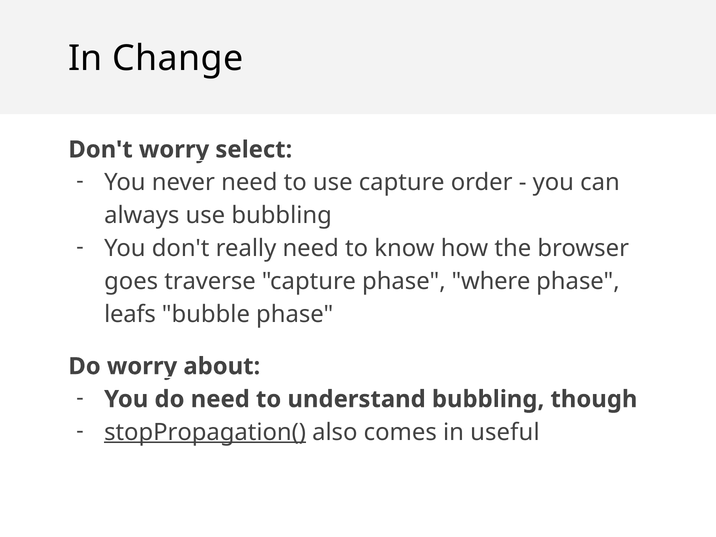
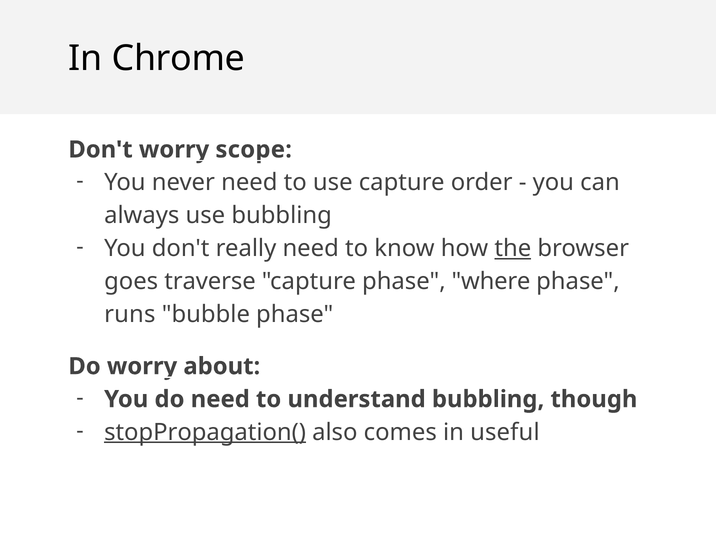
Change: Change -> Chrome
select: select -> scope
the underline: none -> present
leafs: leafs -> runs
